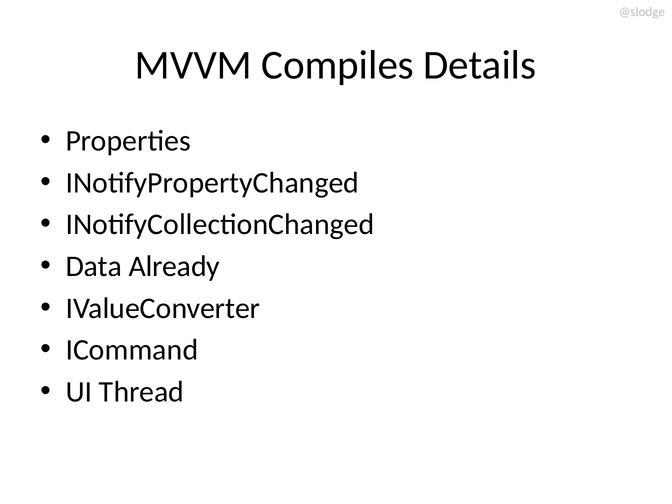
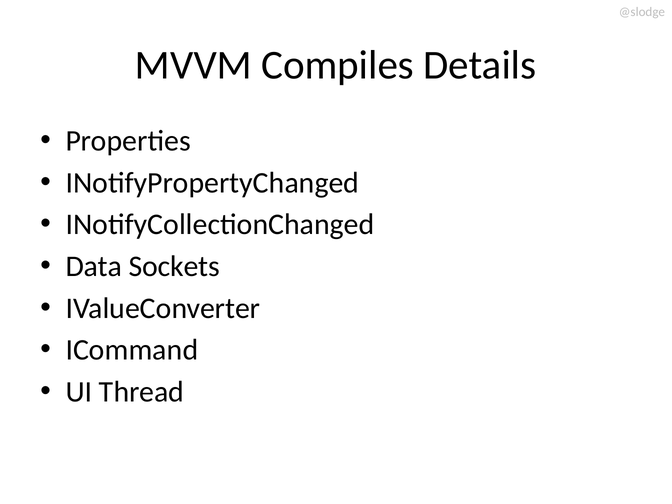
Already: Already -> Sockets
